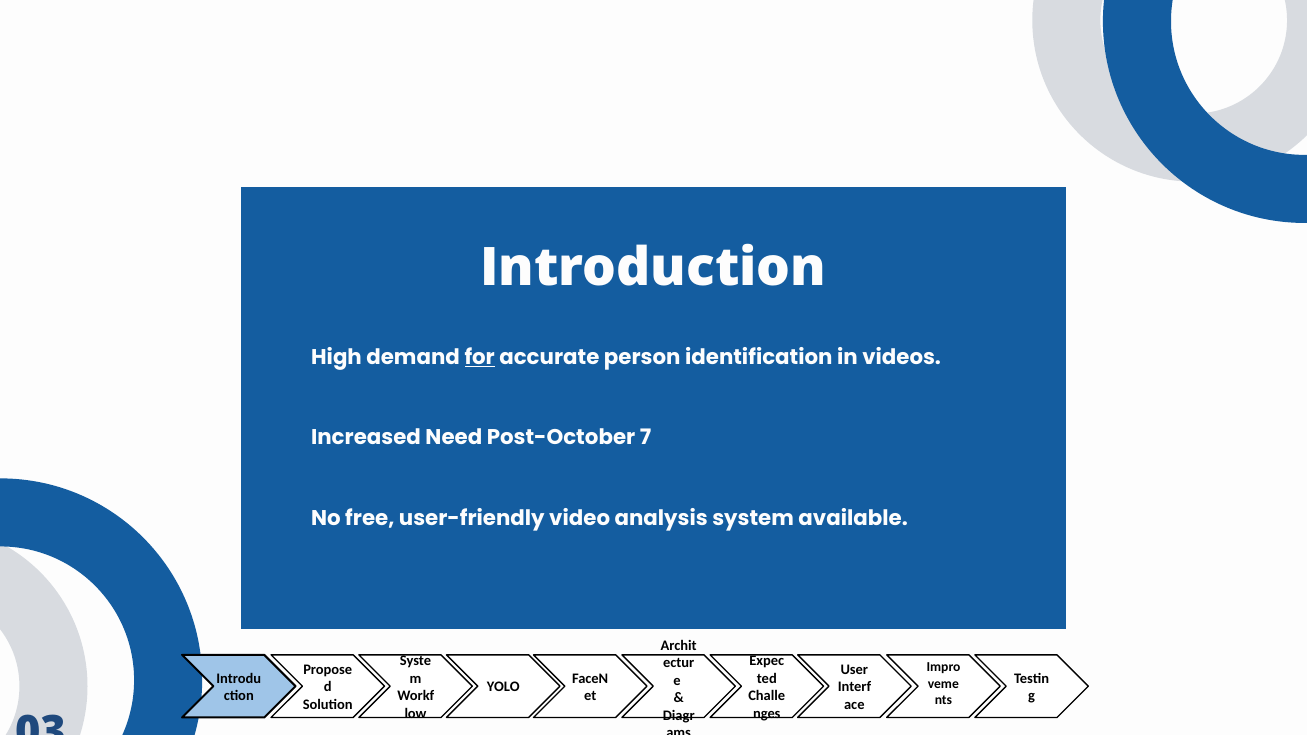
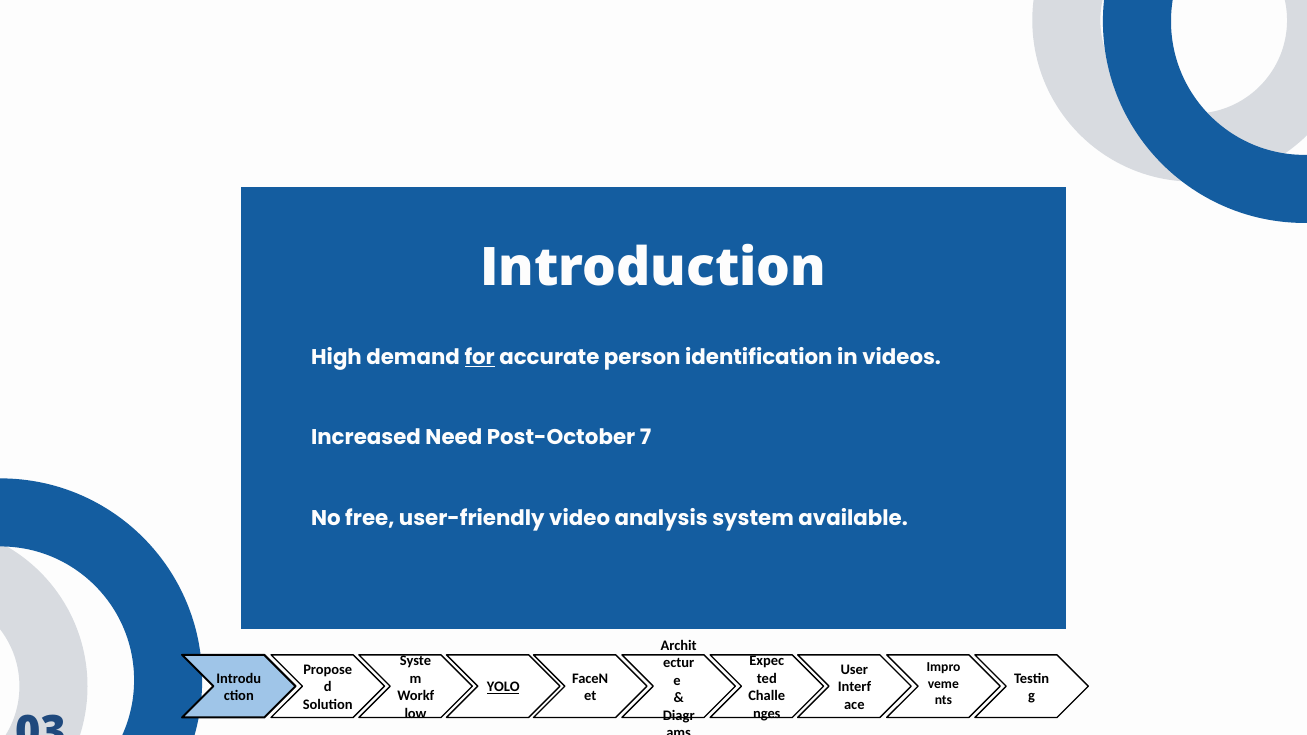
YOLO underline: none -> present
